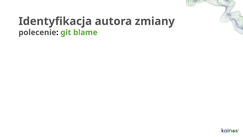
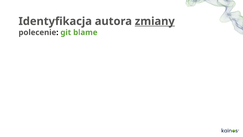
zmiany underline: none -> present
